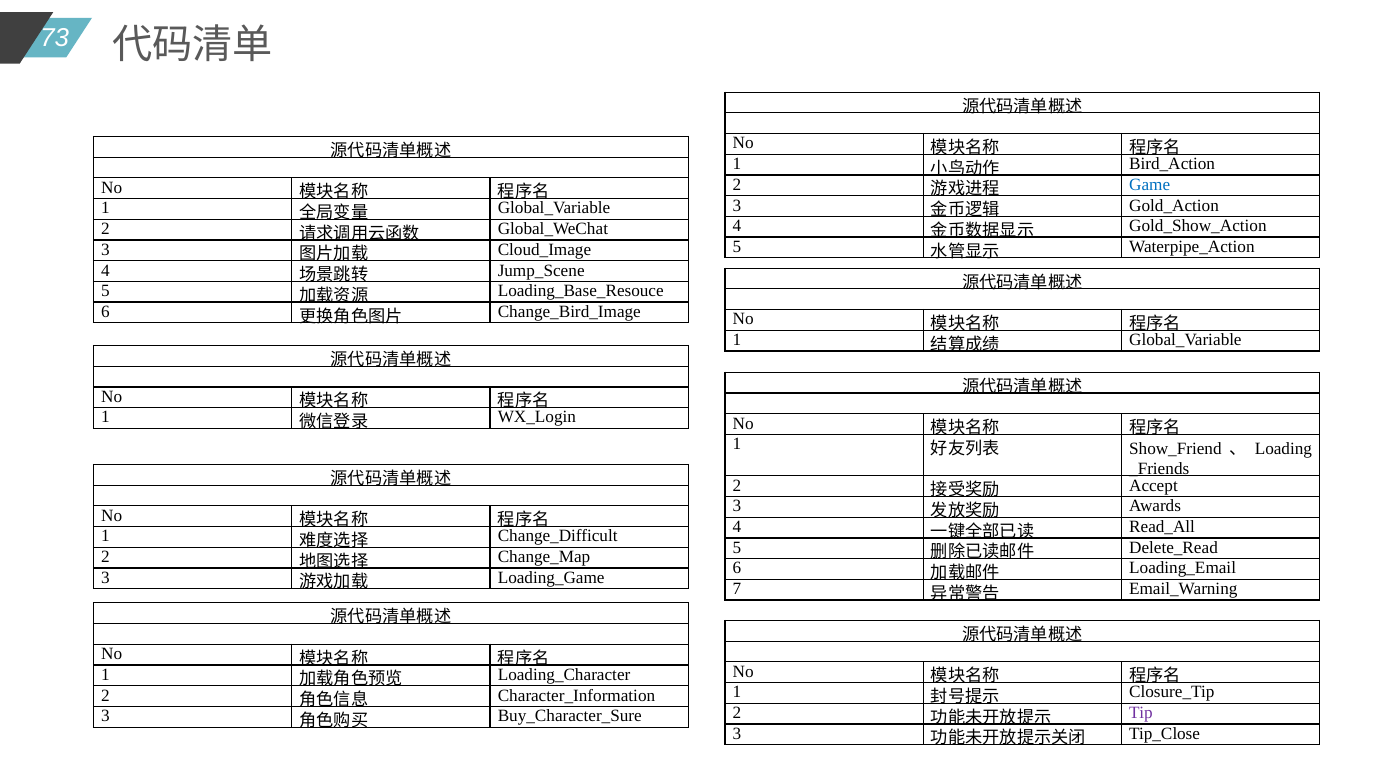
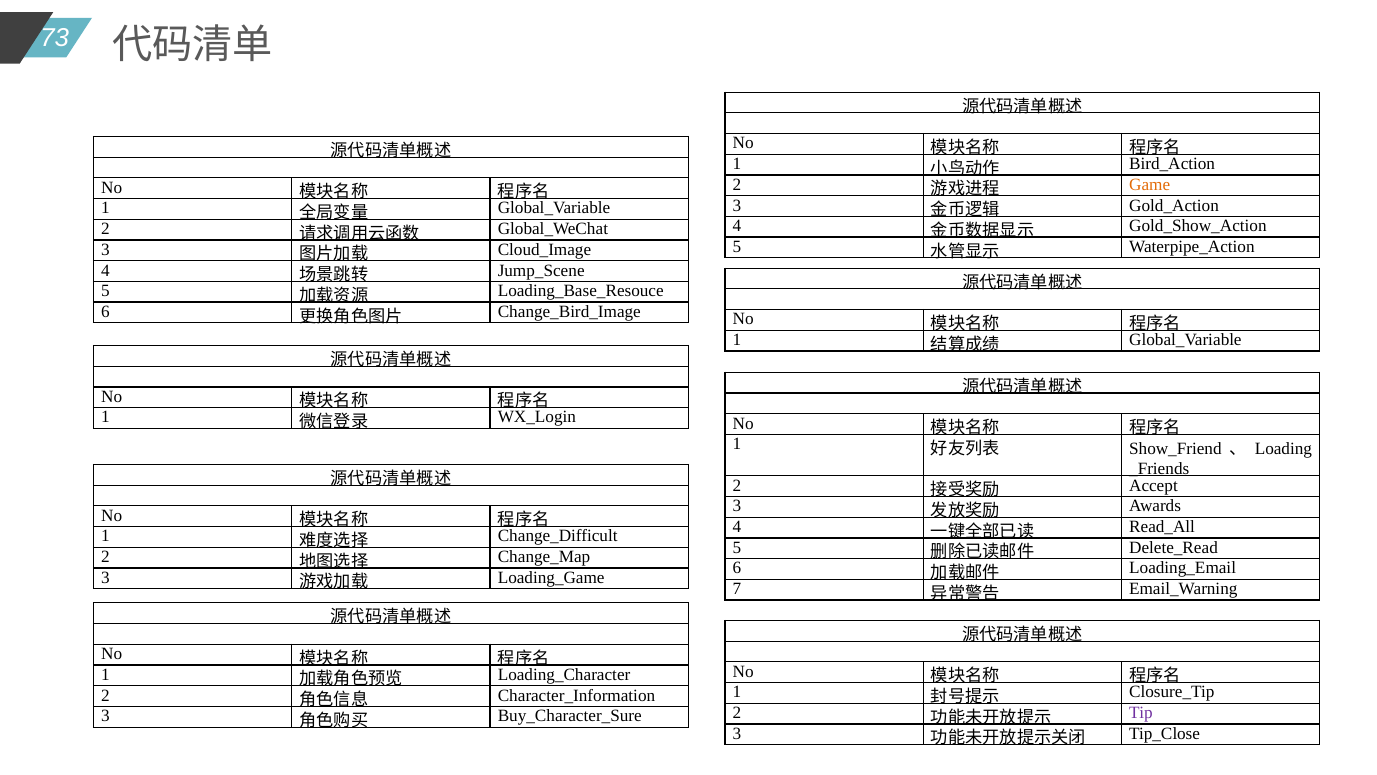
Game colour: blue -> orange
